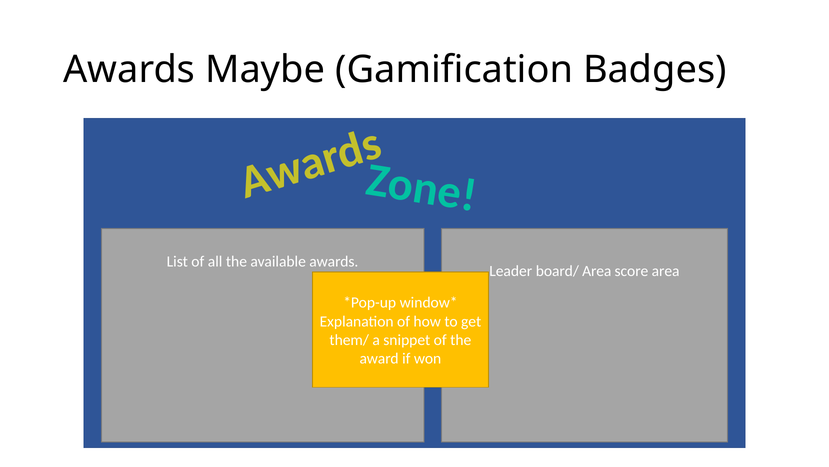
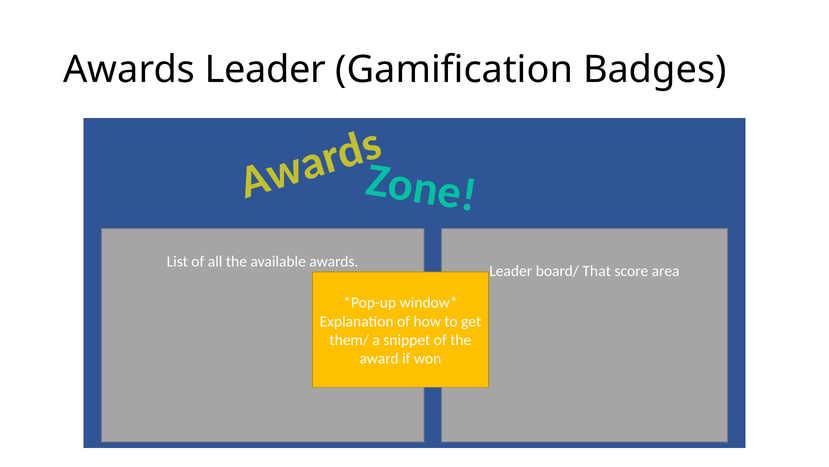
Maybe at (265, 70): Maybe -> Leader
board/ Area: Area -> That
